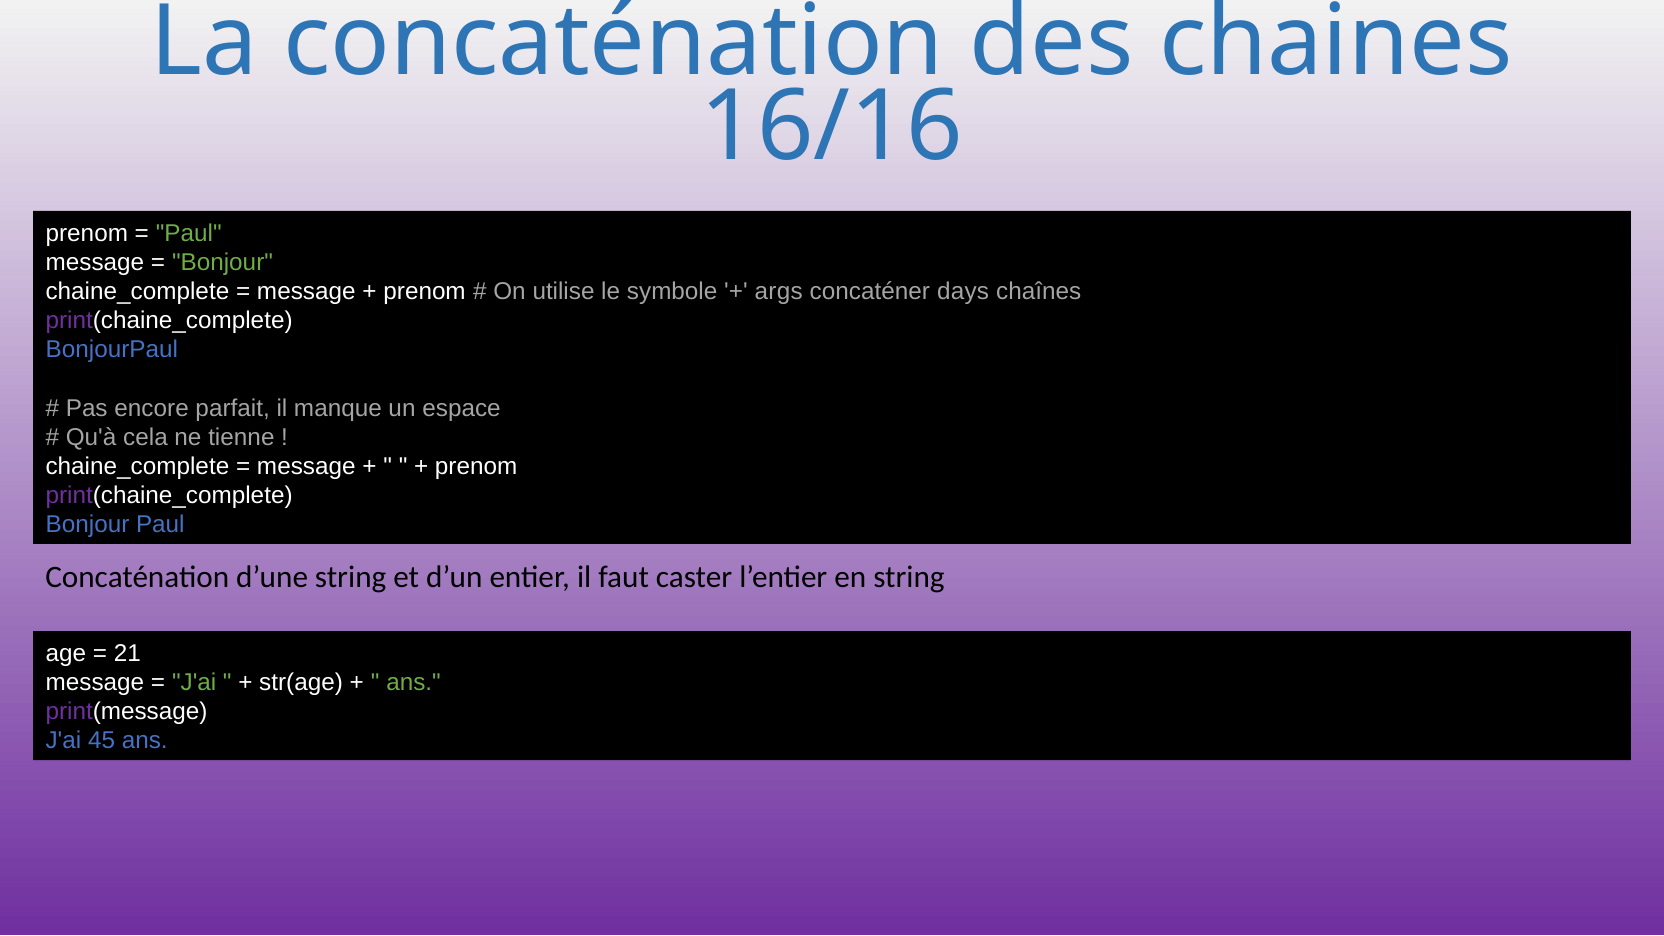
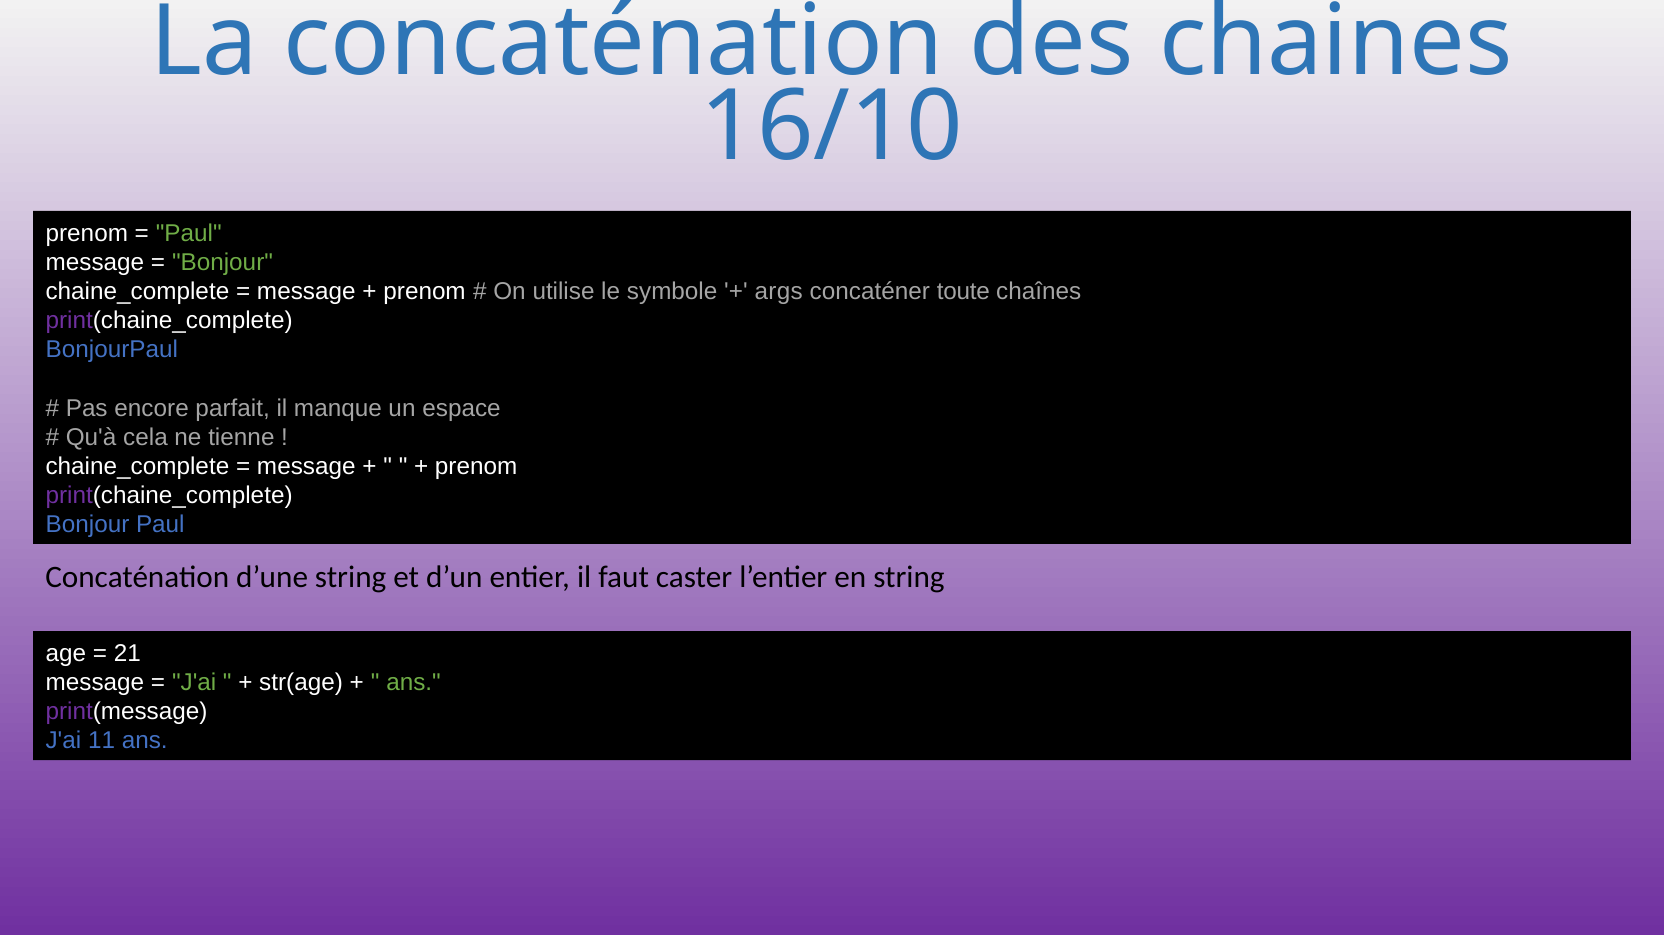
16/16: 16/16 -> 16/10
days: days -> toute
45: 45 -> 11
